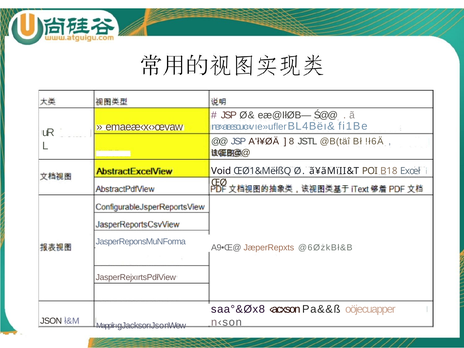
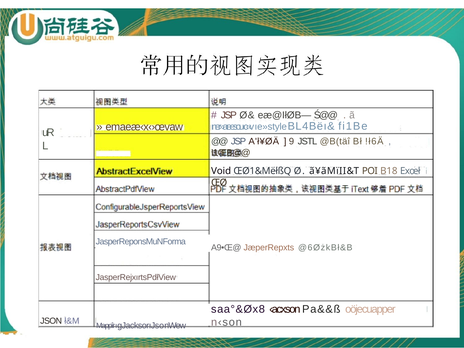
ıe»ufler: ıe»ufler -> ıe»style
8: 8 -> 9
